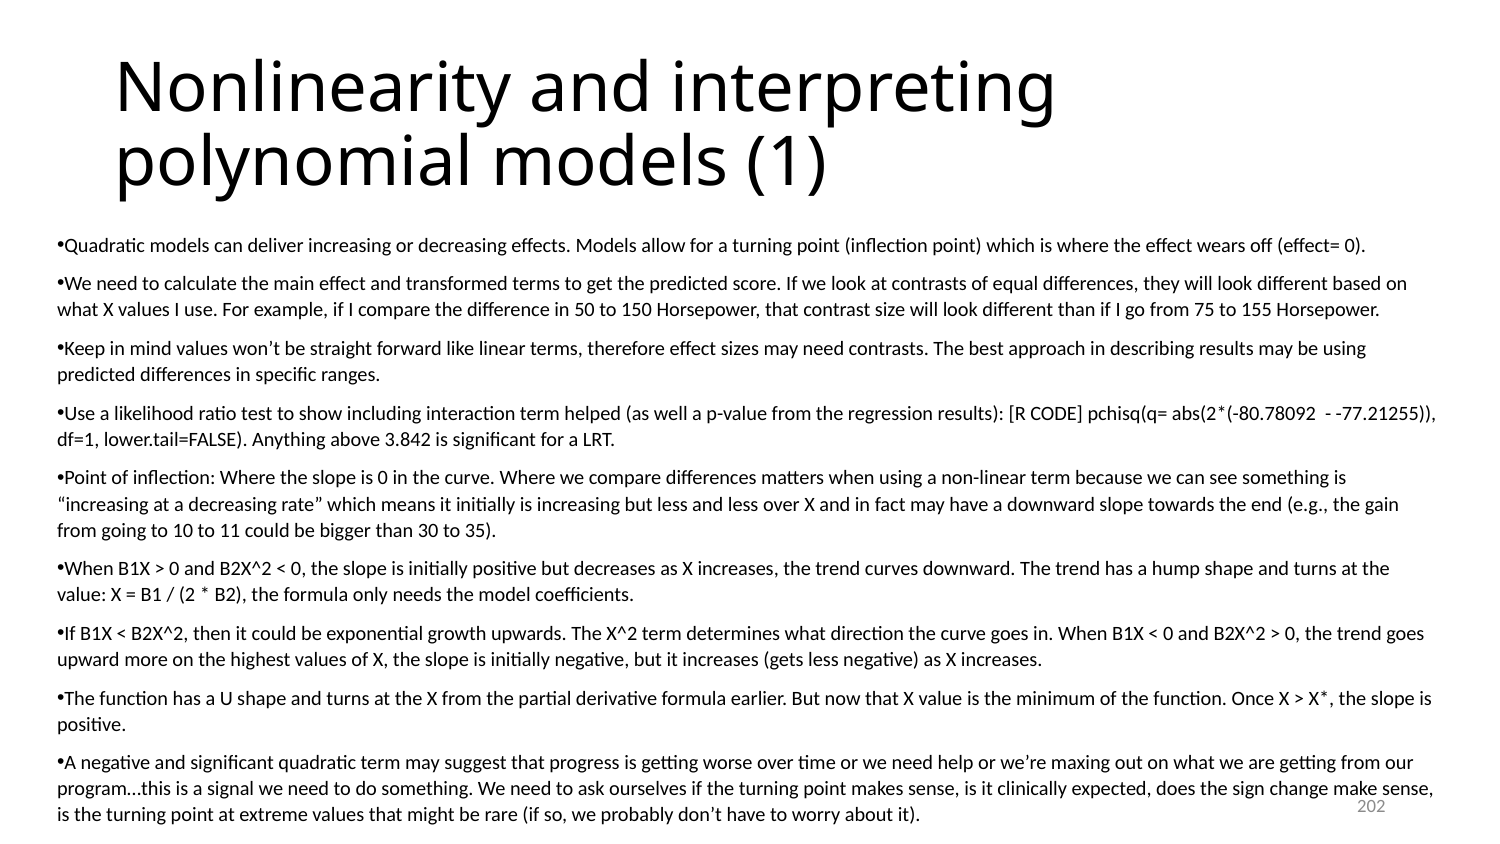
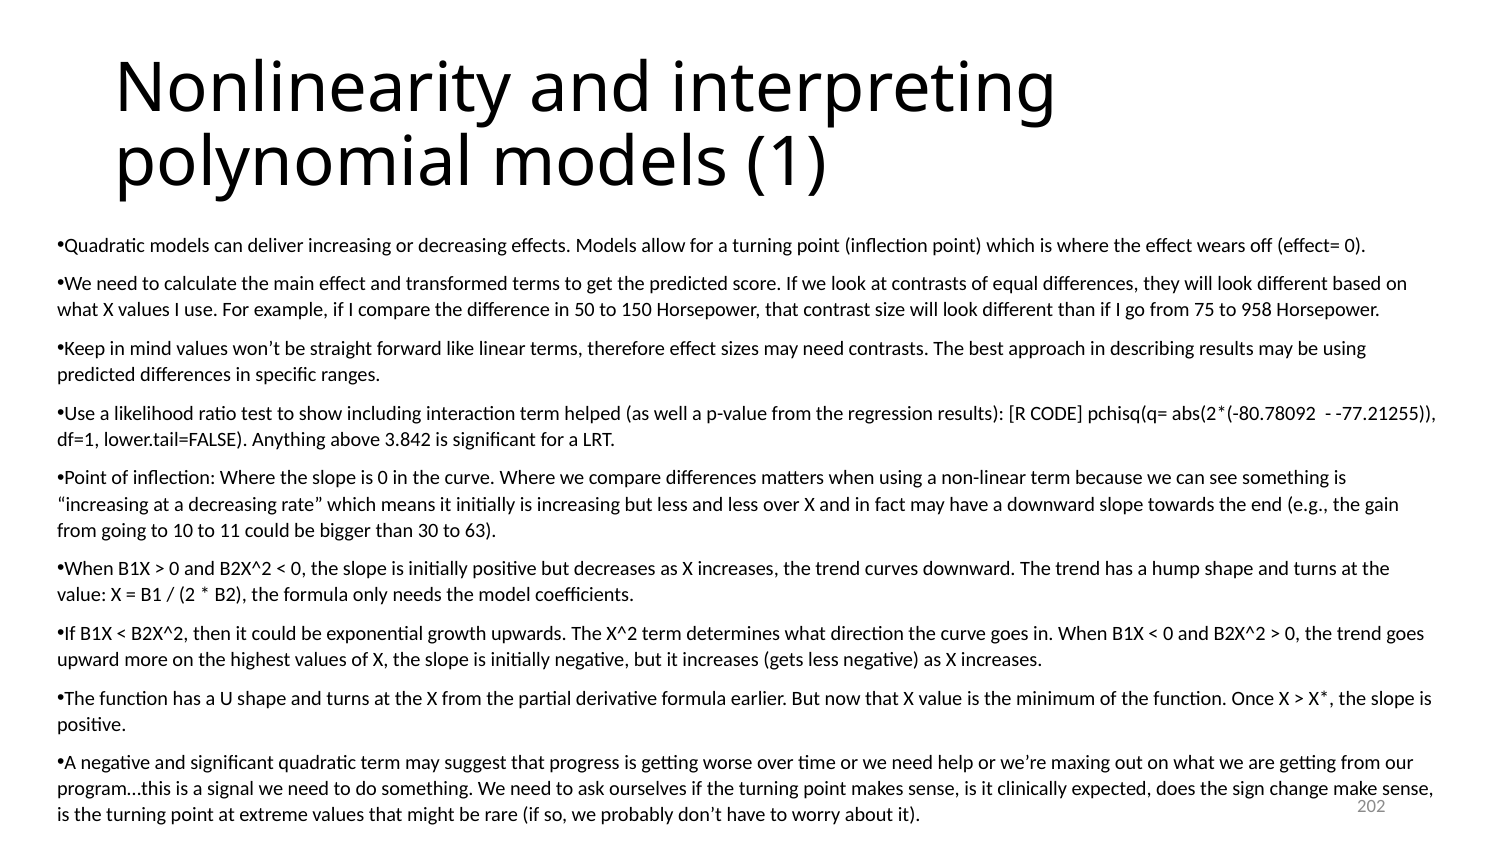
155: 155 -> 958
35: 35 -> 63
